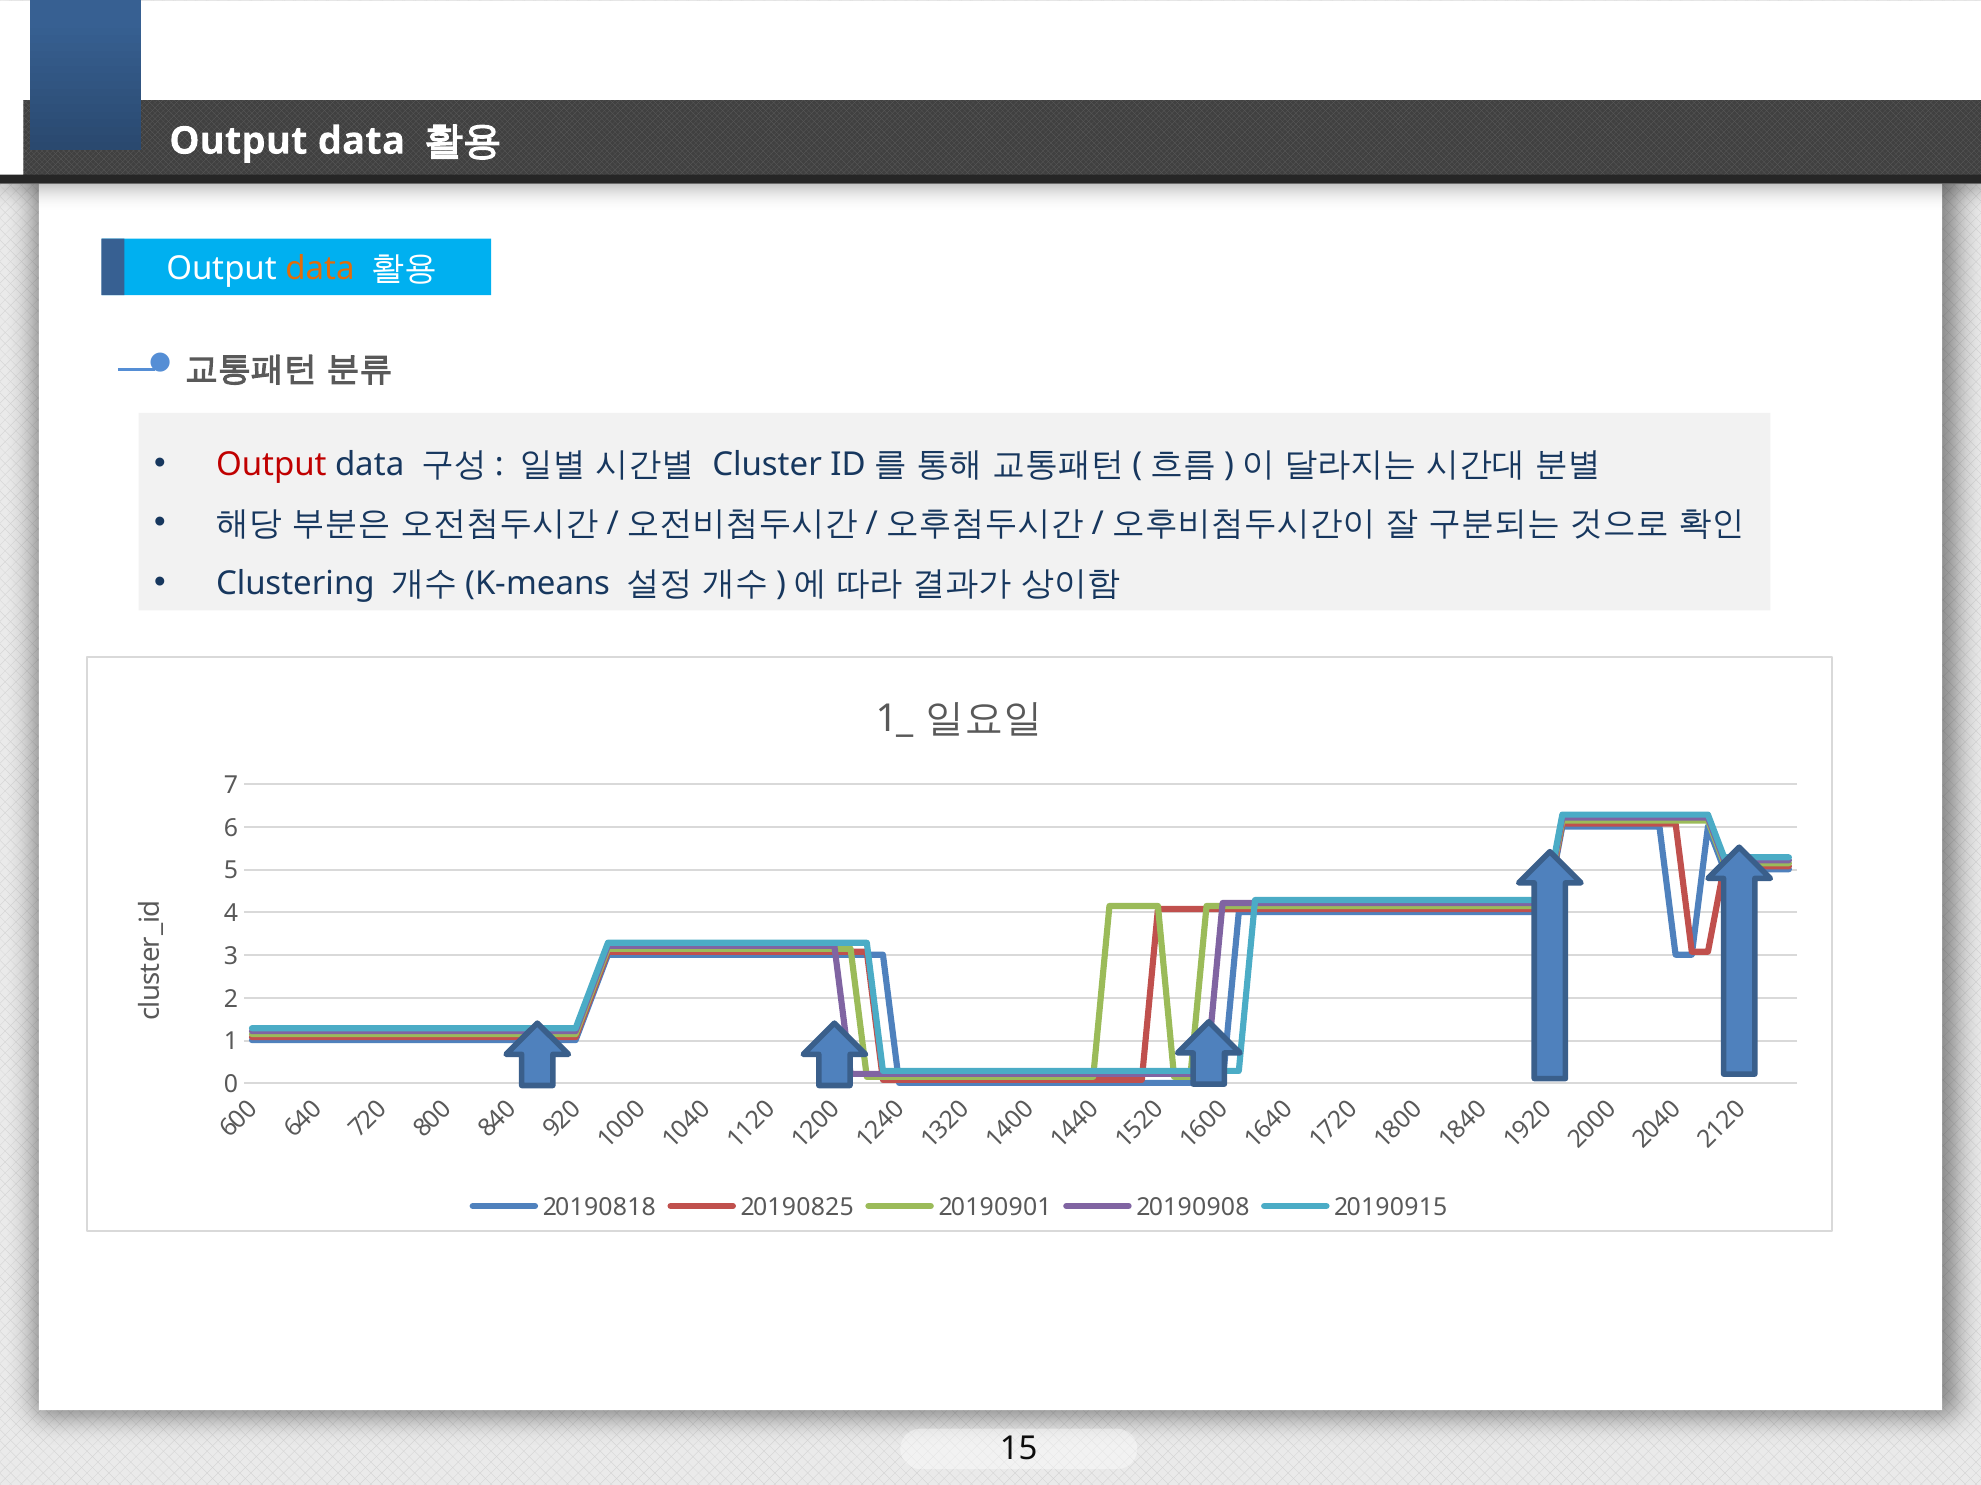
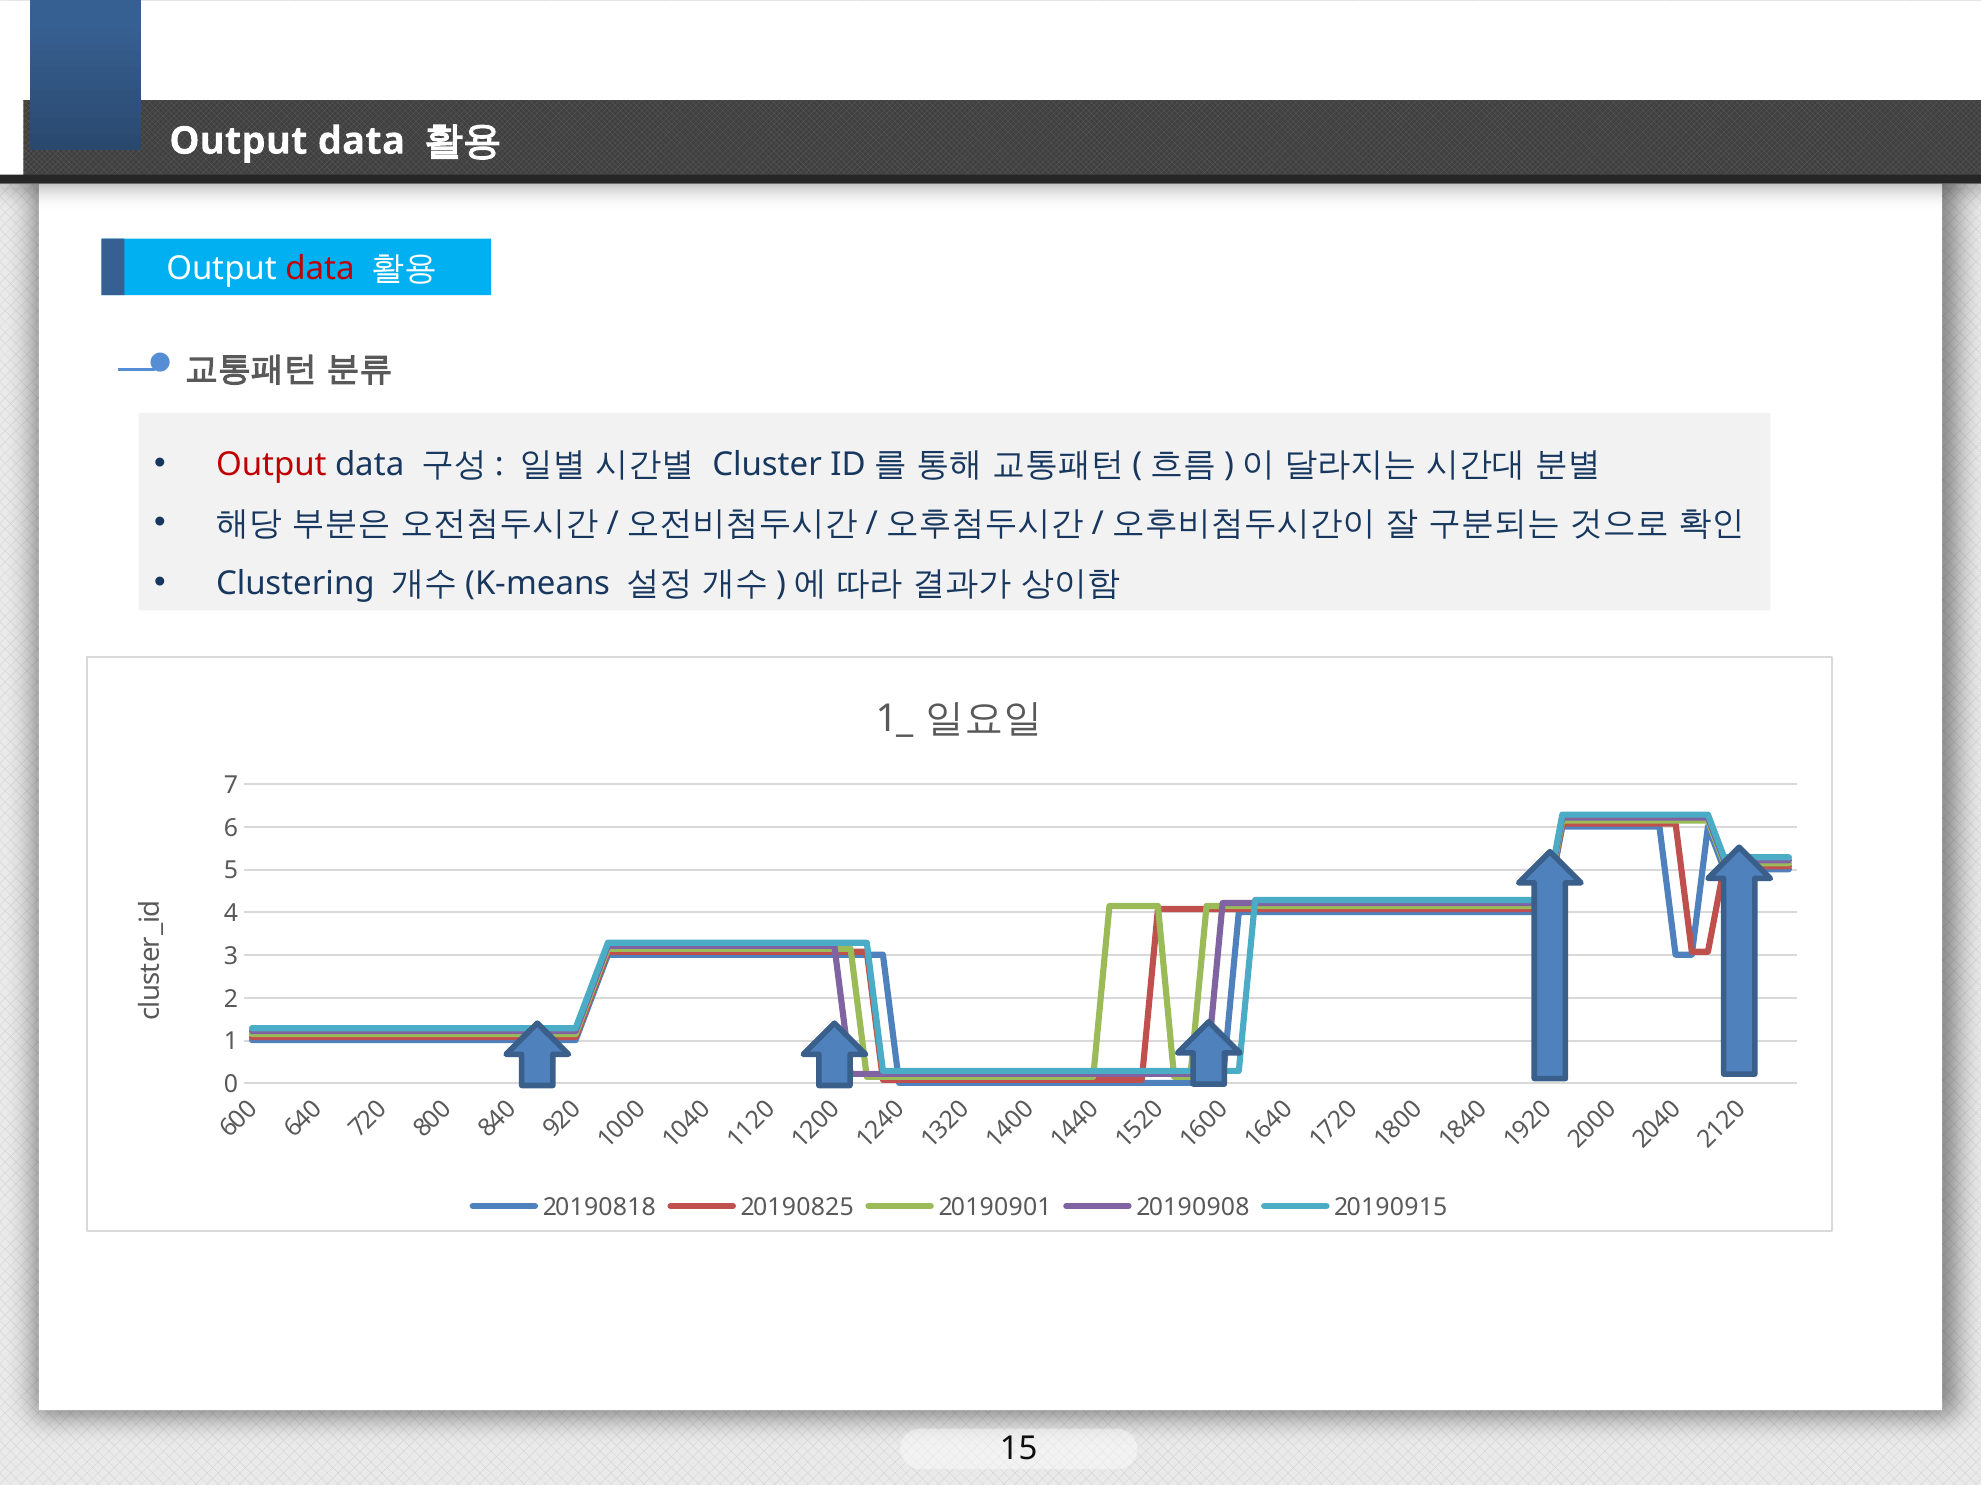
data at (320, 269) colour: orange -> red
